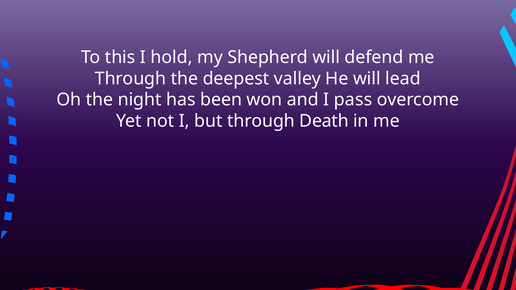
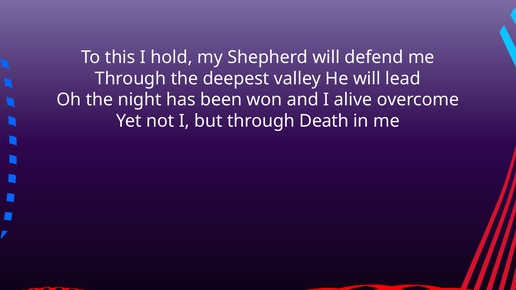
pass: pass -> alive
